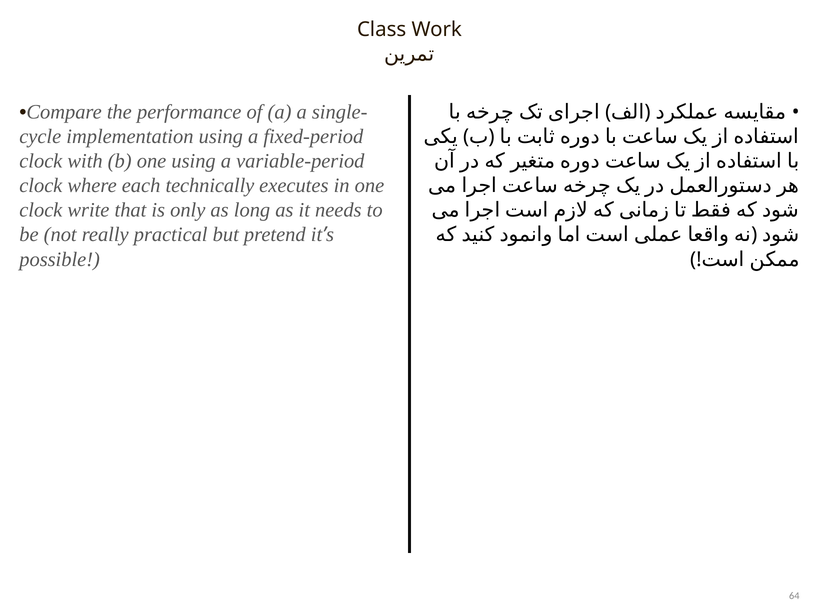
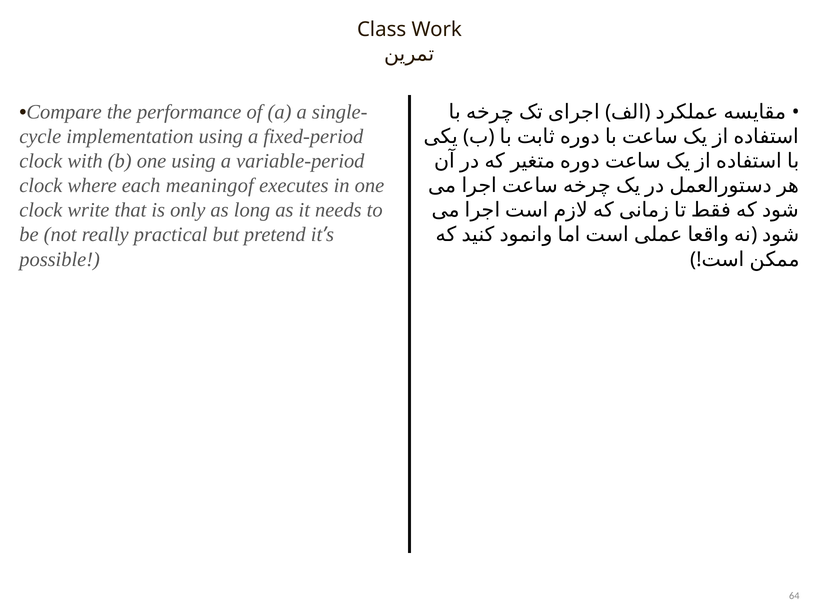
technically: technically -> meaningof
